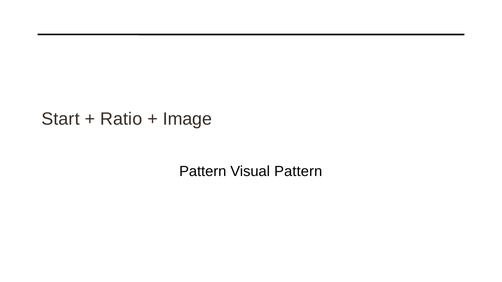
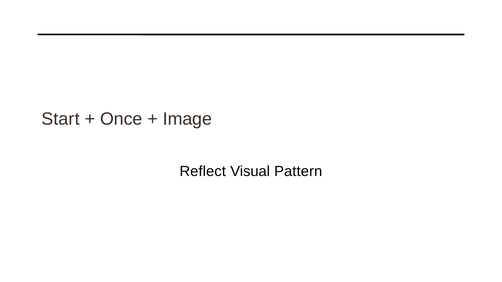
Ratio: Ratio -> Once
Pattern at (203, 172): Pattern -> Reflect
